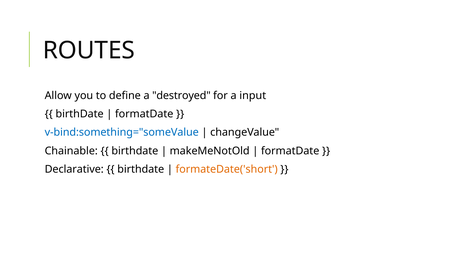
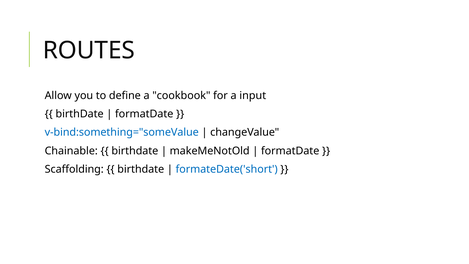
destroyed: destroyed -> cookbook
Declarative: Declarative -> Scaffolding
formateDate('short colour: orange -> blue
